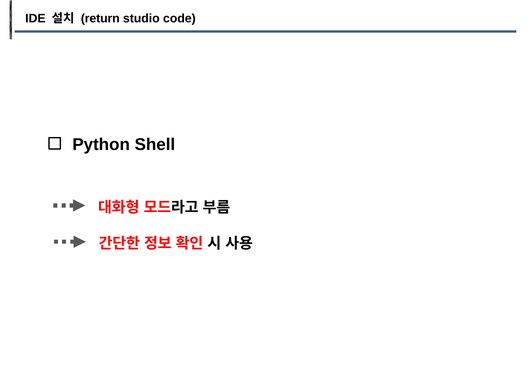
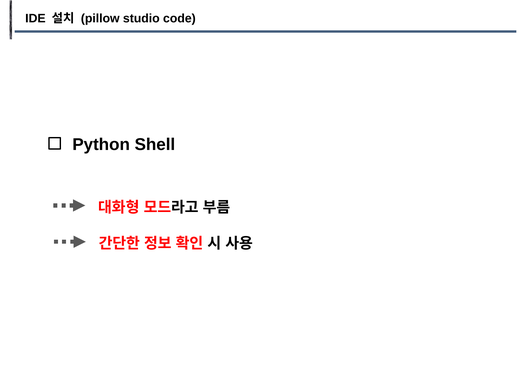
return: return -> pillow
